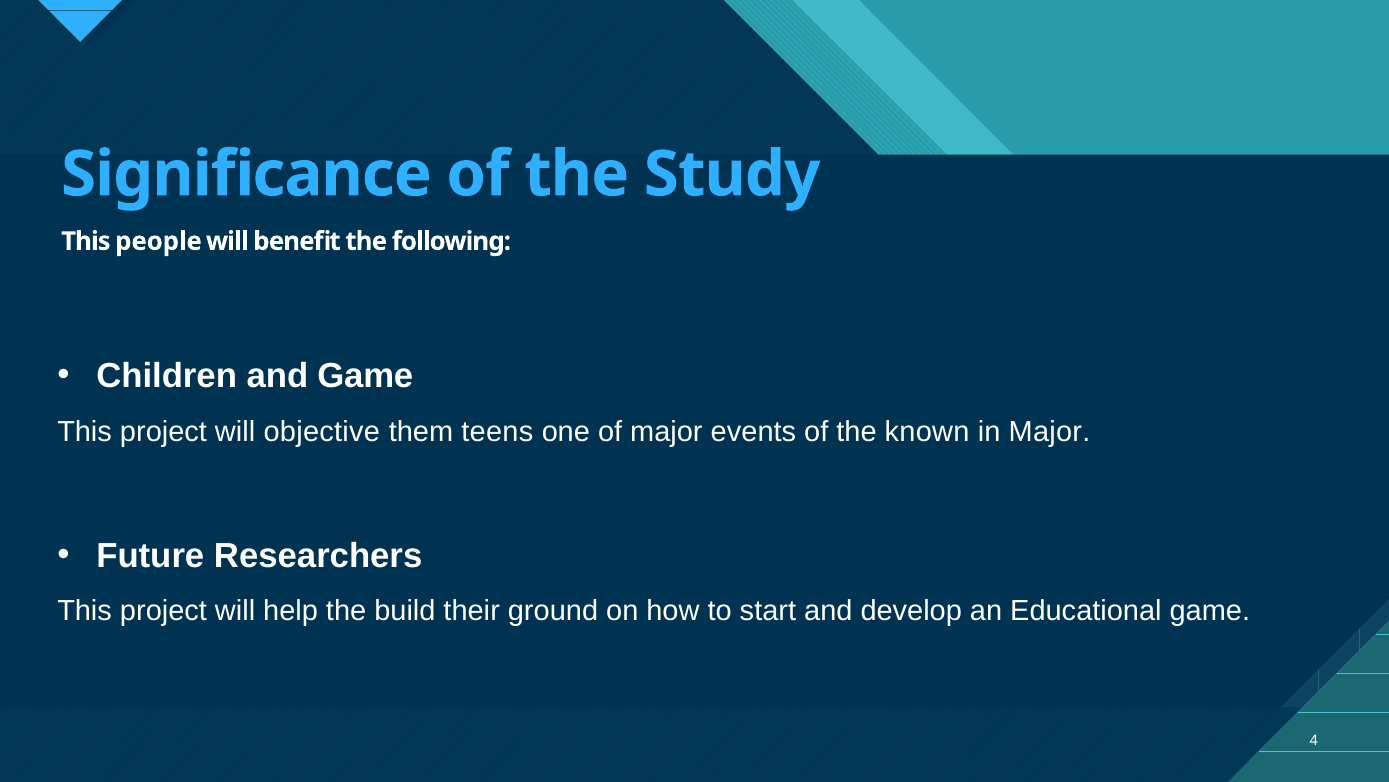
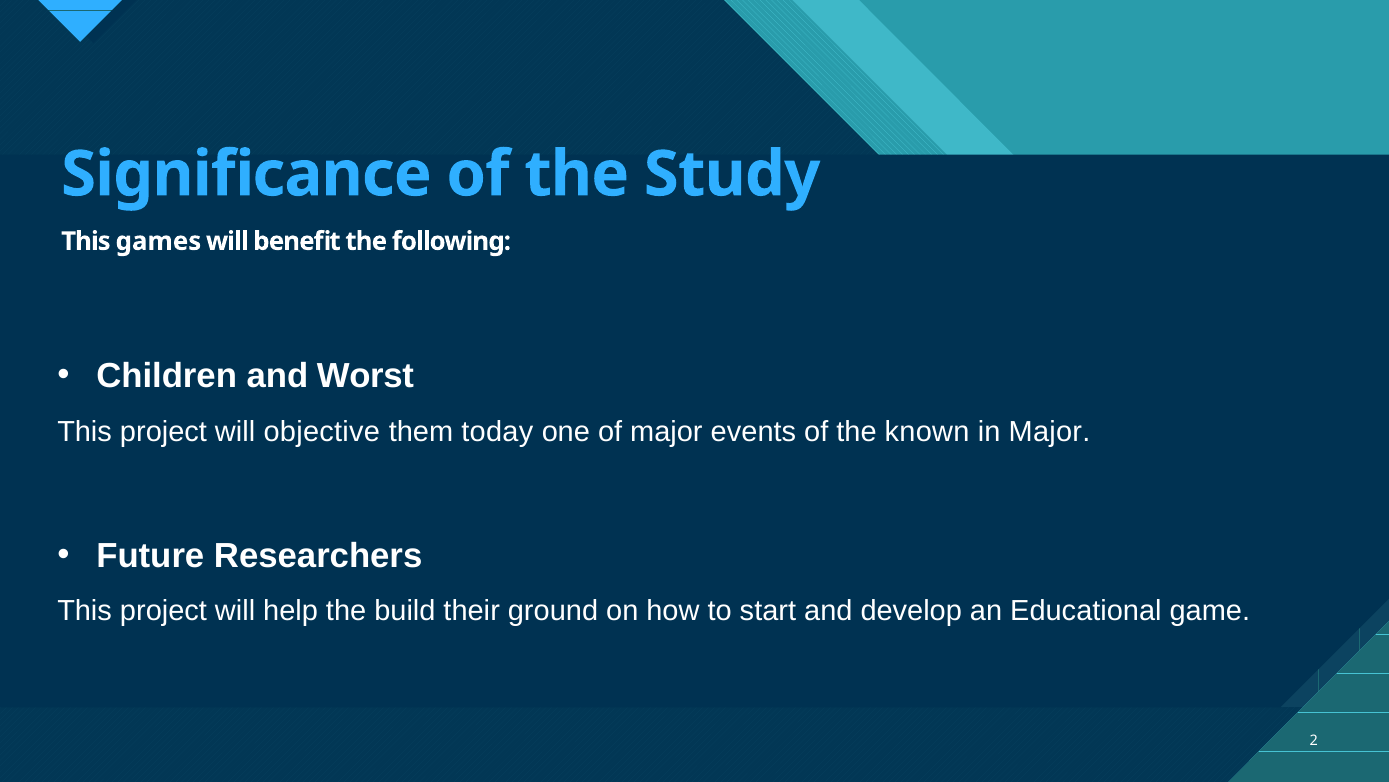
people: people -> games
and Game: Game -> Worst
teens: teens -> today
4: 4 -> 2
